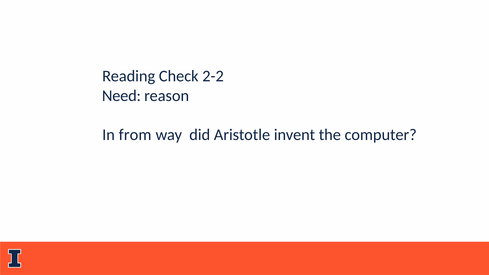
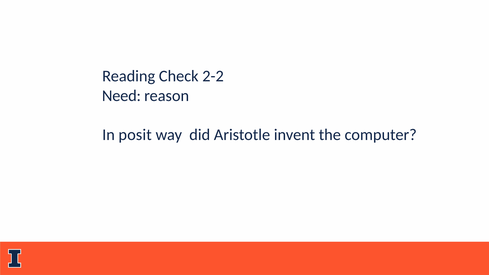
from: from -> posit
